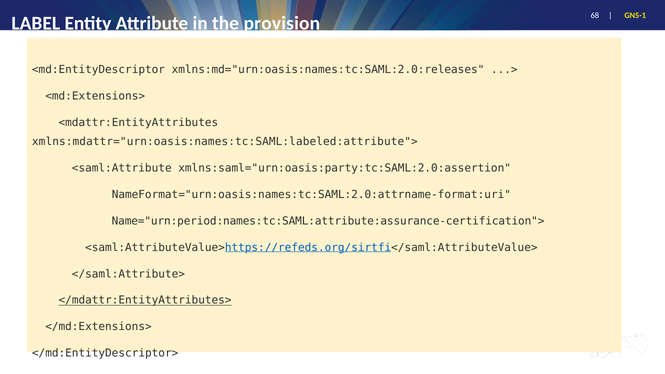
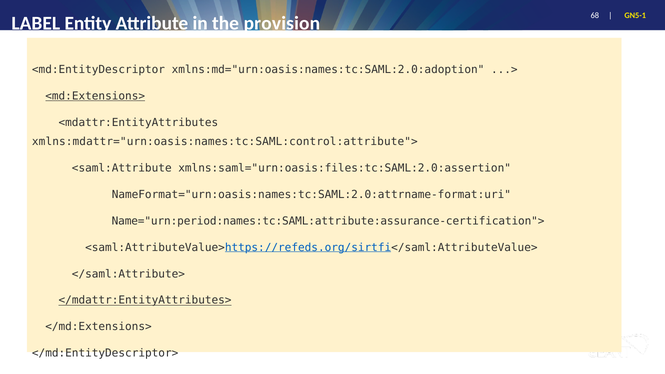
xmlns:md="urn:oasis:names:tc:SAML:2.0:releases: xmlns:md="urn:oasis:names:tc:SAML:2.0:releases -> xmlns:md="urn:oasis:names:tc:SAML:2.0:adoption
<md:Extensions> underline: none -> present
xmlns:mdattr="urn:oasis:names:tc:SAML:labeled:attribute">: xmlns:mdattr="urn:oasis:names:tc:SAML:labeled:attribute"> -> xmlns:mdattr="urn:oasis:names:tc:SAML:control:attribute">
xmlns:saml="urn:oasis:party:tc:SAML:2.0:assertion: xmlns:saml="urn:oasis:party:tc:SAML:2.0:assertion -> xmlns:saml="urn:oasis:files:tc:SAML:2.0:assertion
